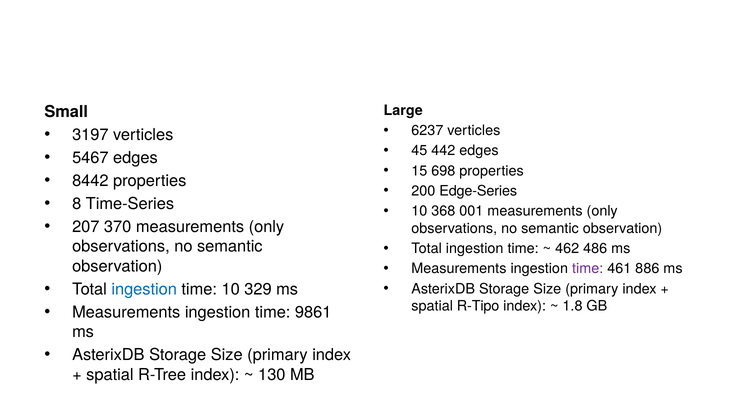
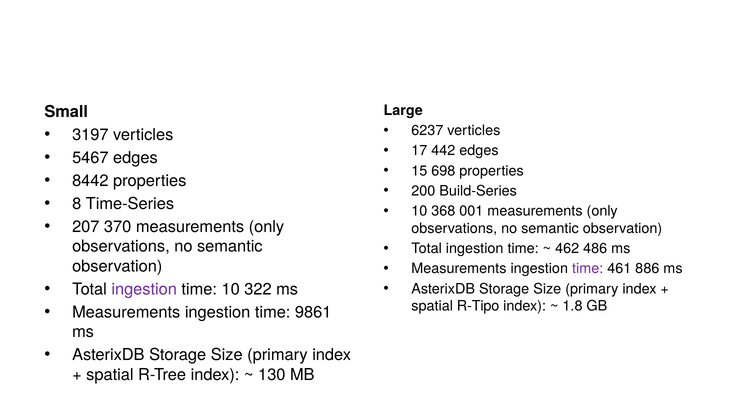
45: 45 -> 17
Edge-Series: Edge-Series -> Build-Series
ingestion at (144, 289) colour: blue -> purple
329: 329 -> 322
